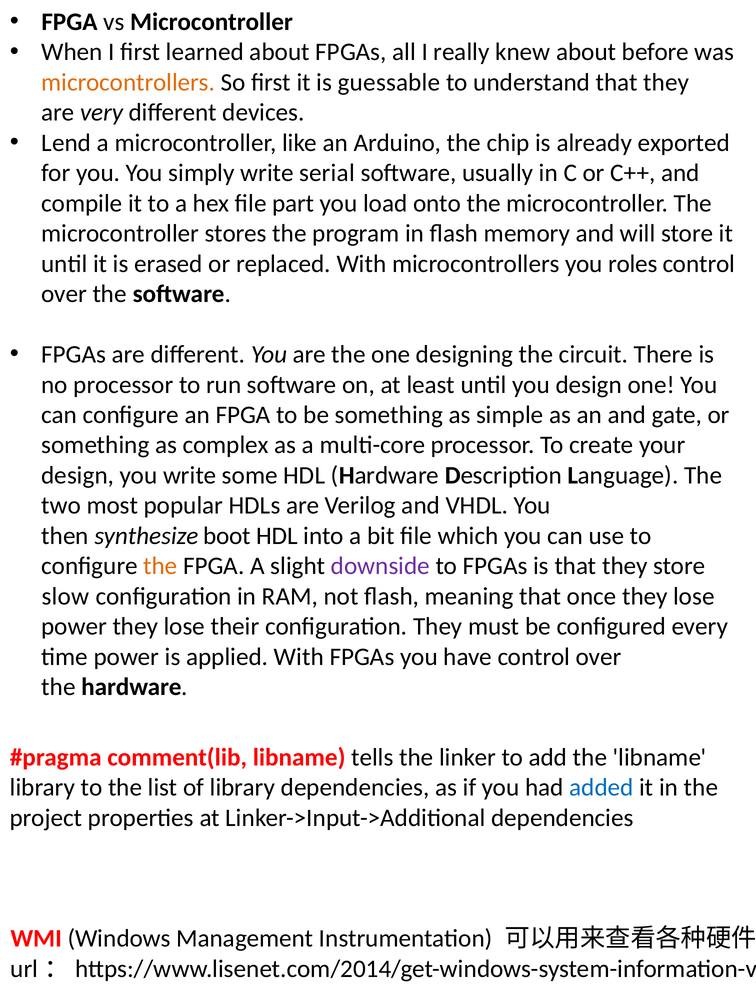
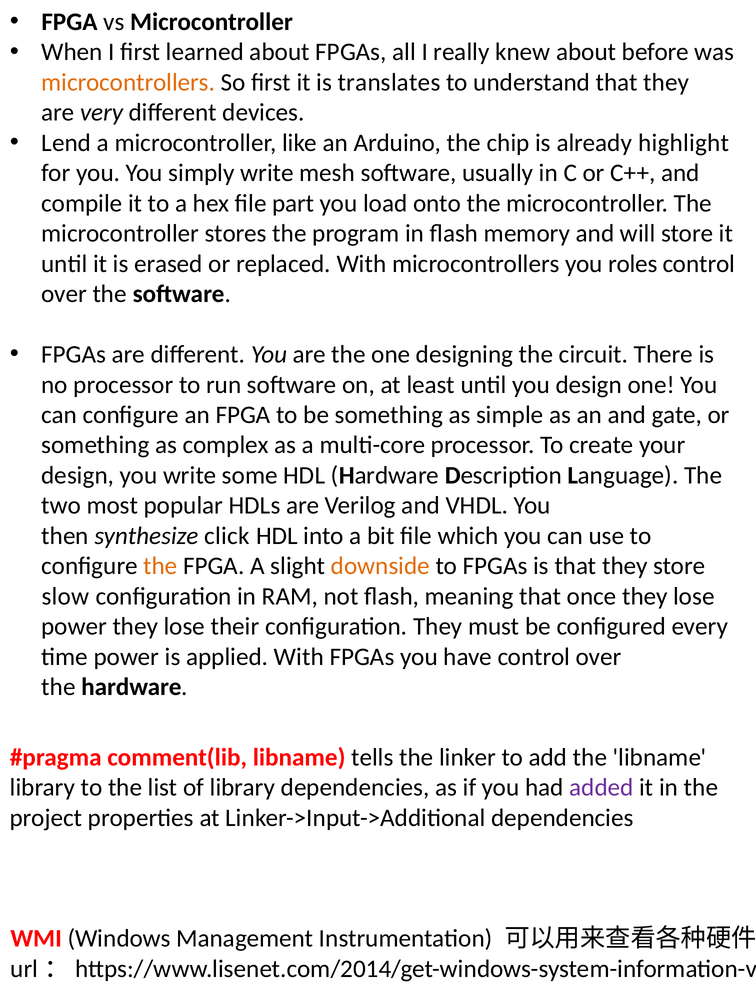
guessable: guessable -> translates
exported: exported -> highlight
serial: serial -> mesh
boot: boot -> click
downside colour: purple -> orange
added colour: blue -> purple
